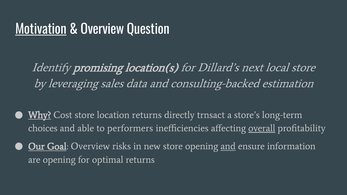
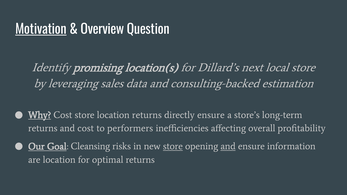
directly trnsact: trnsact -> ensure
choices at (43, 128): choices -> returns
and able: able -> cost
overall underline: present -> none
Goal Overview: Overview -> Cleansing
store at (173, 146) underline: none -> present
are opening: opening -> location
